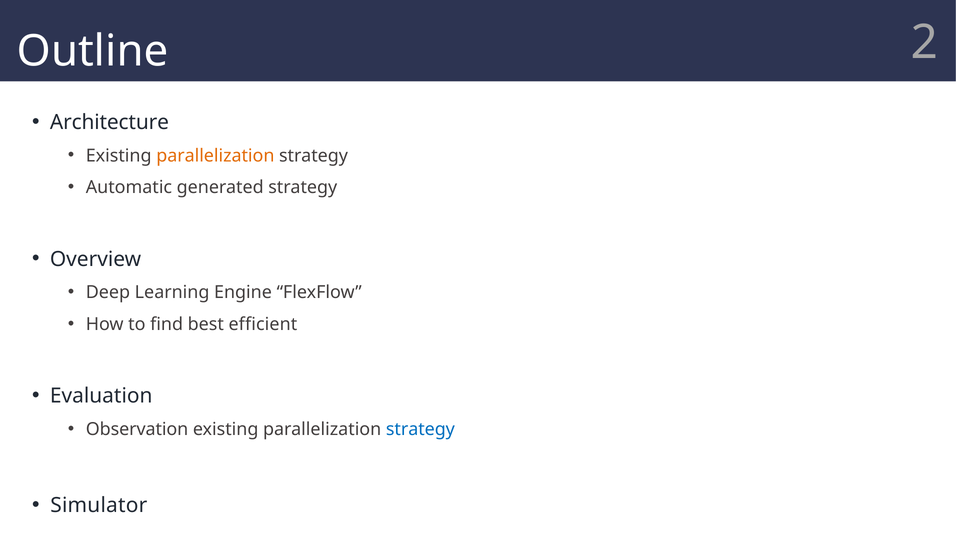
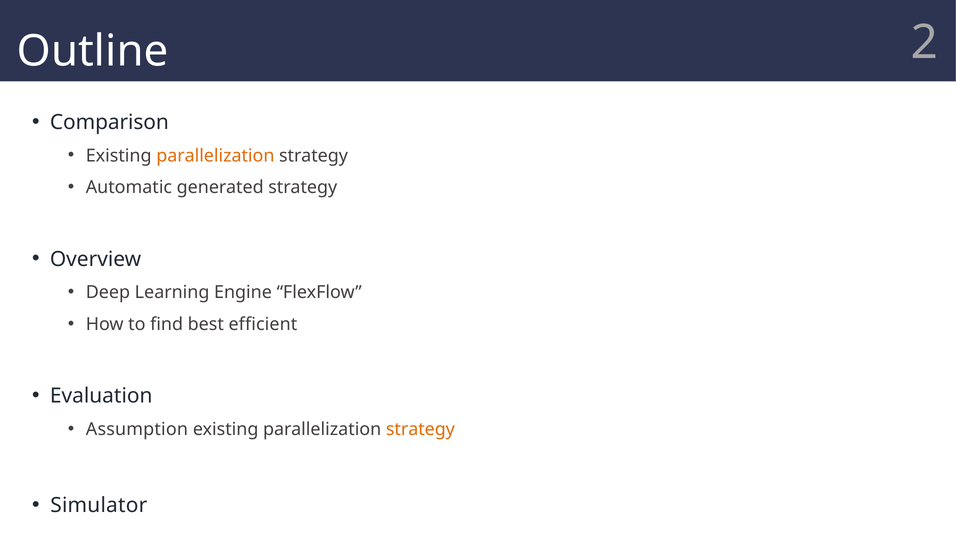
Architecture: Architecture -> Comparison
Observation: Observation -> Assumption
strategy at (420, 429) colour: blue -> orange
